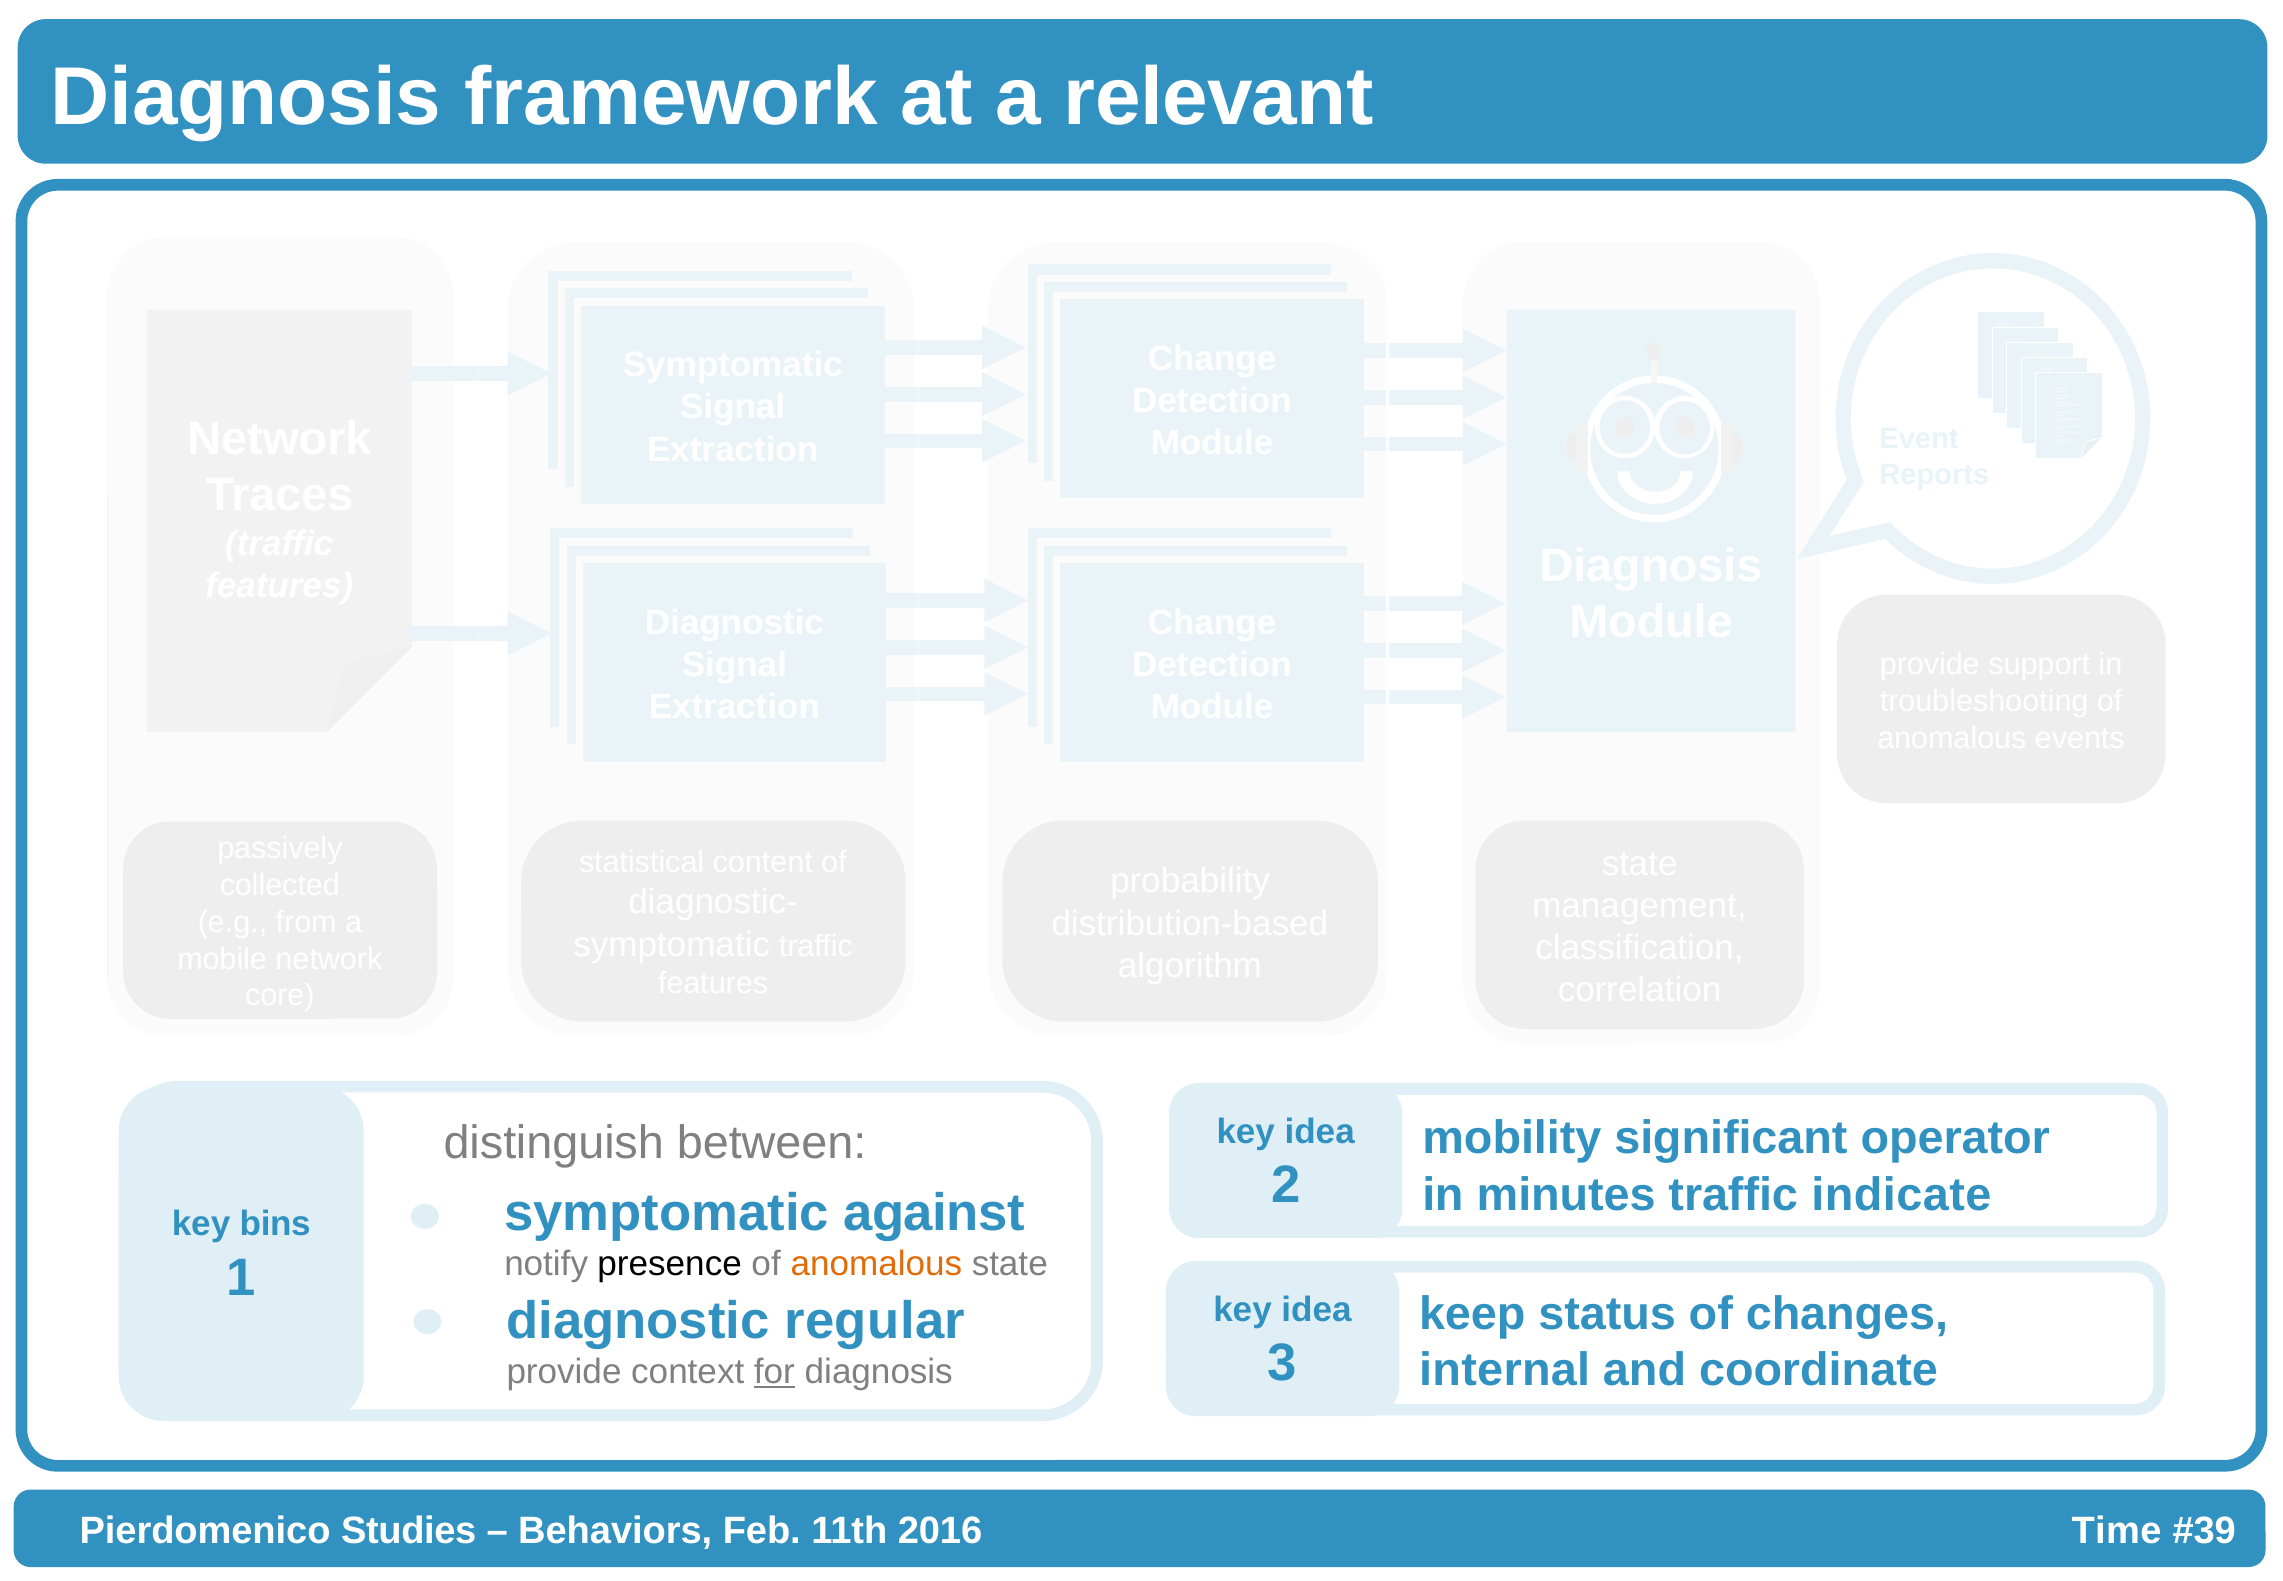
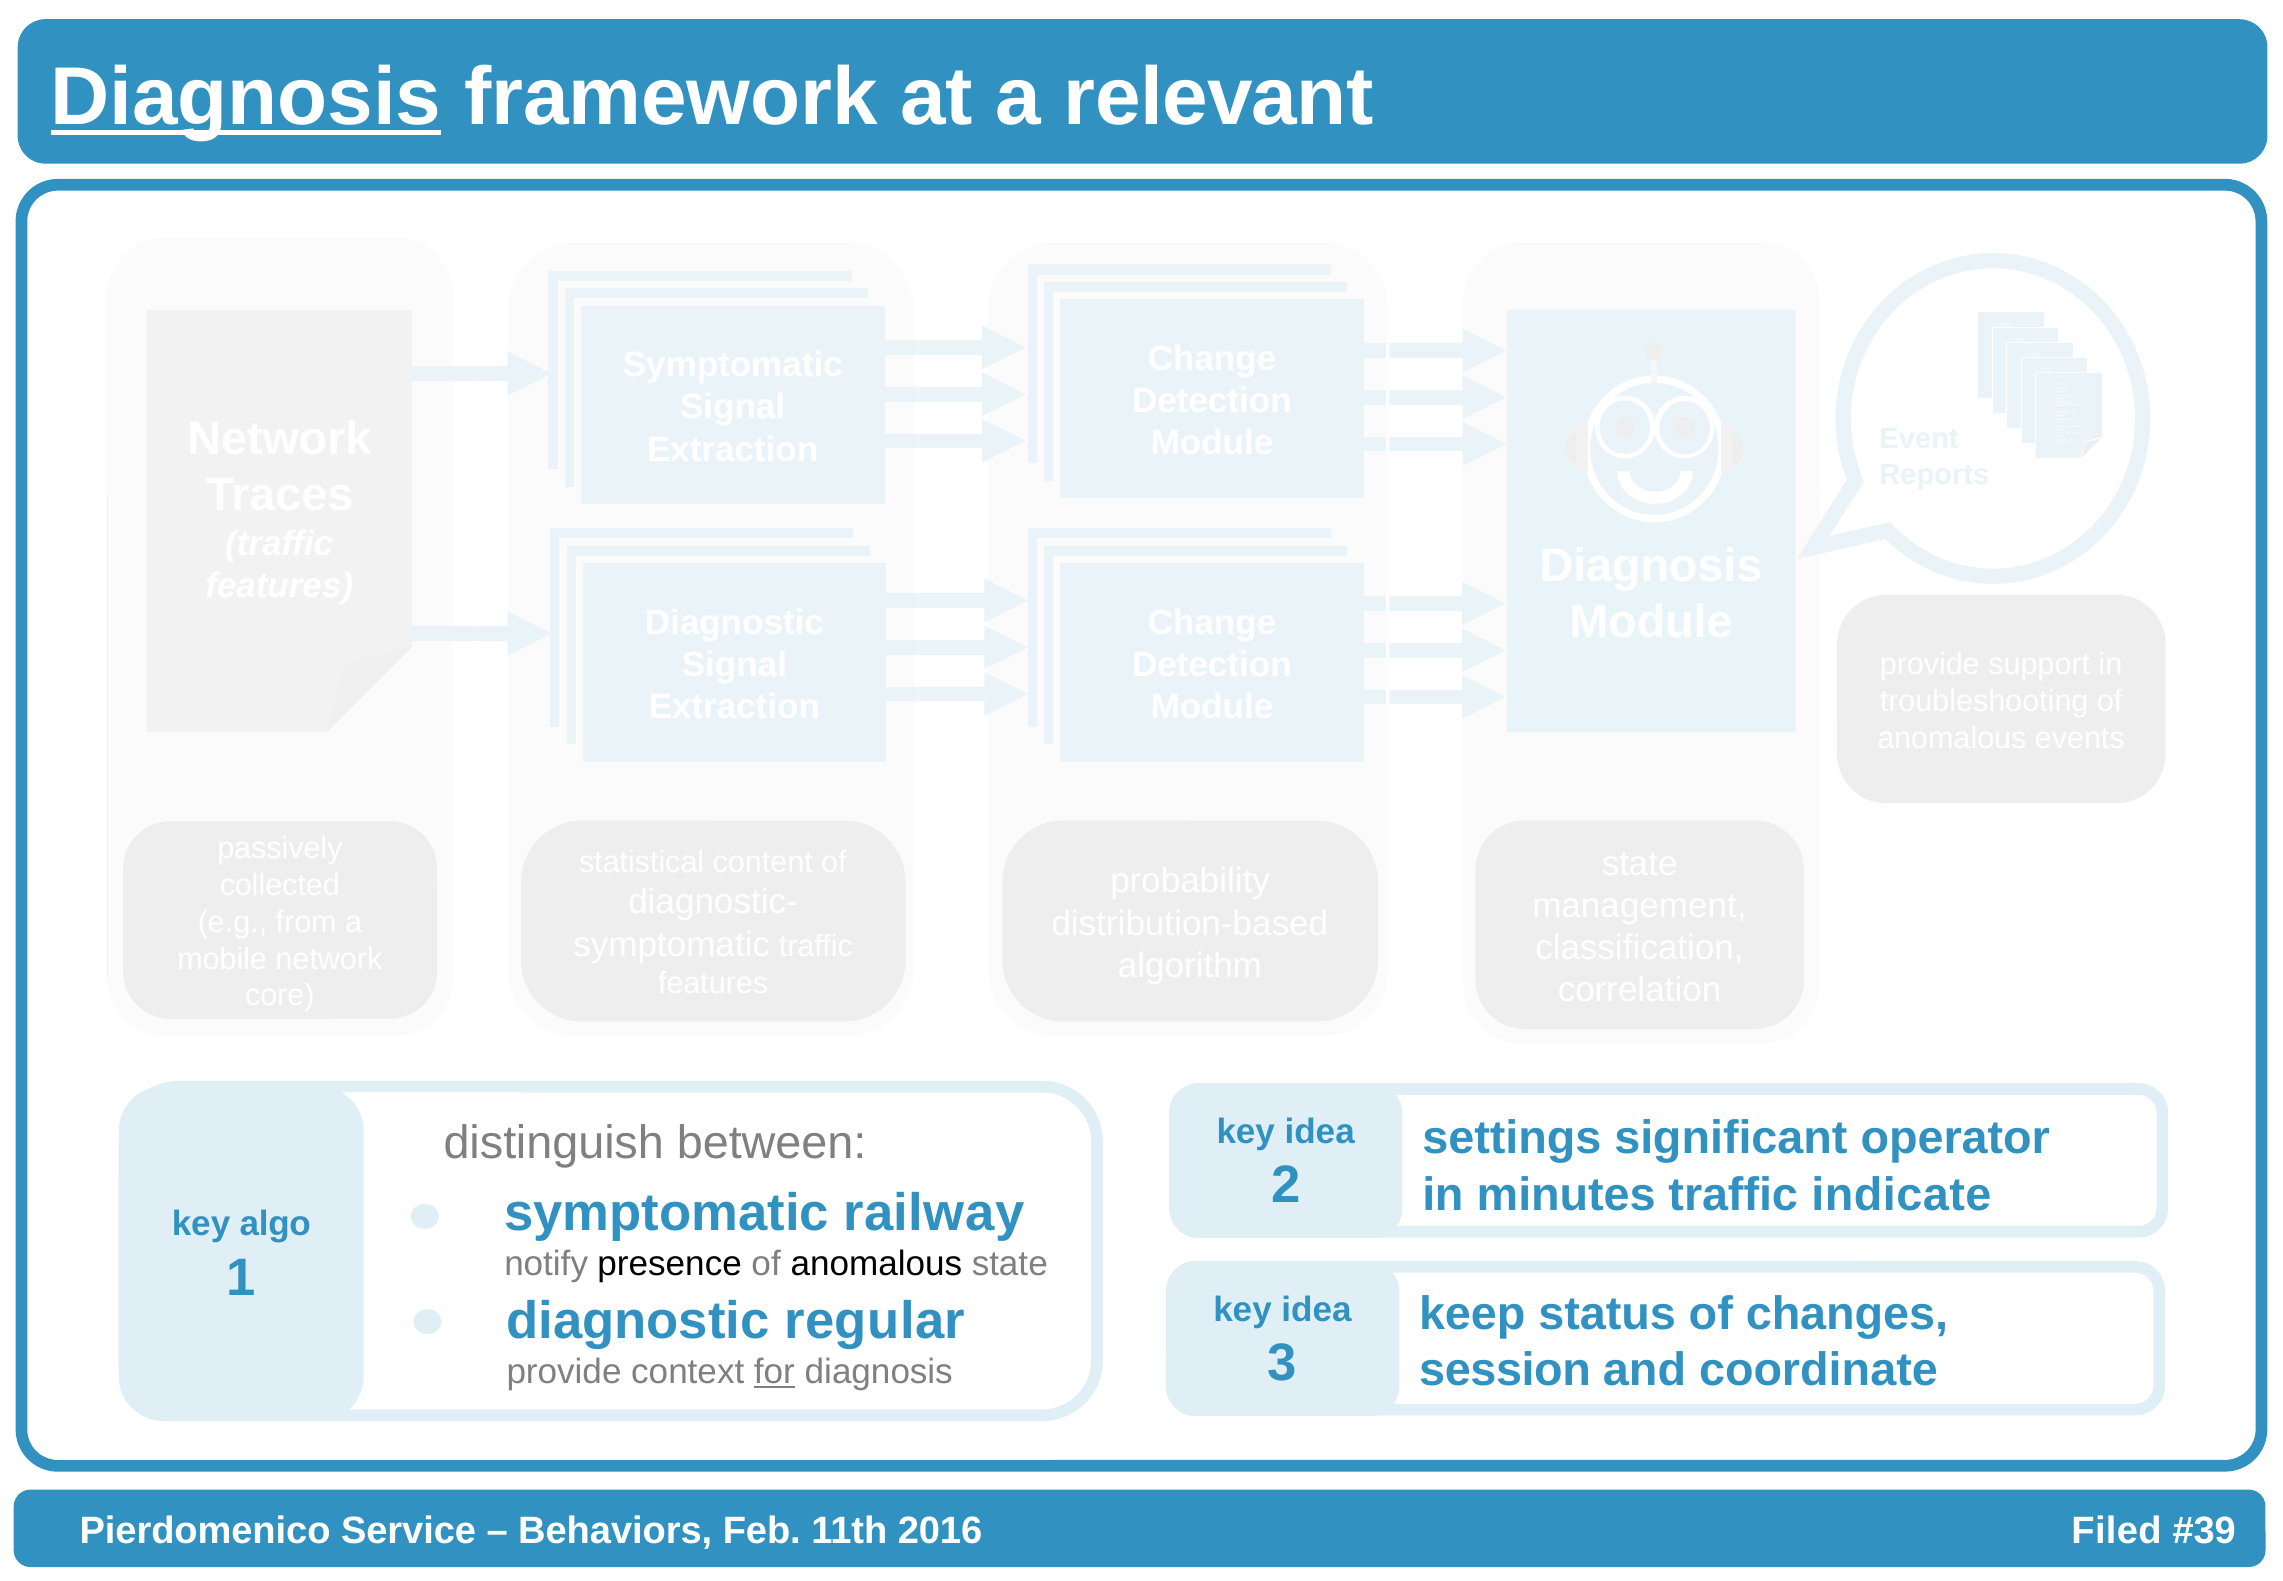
Diagnosis at (246, 97) underline: none -> present
mobility: mobility -> settings
against: against -> railway
bins: bins -> algo
anomalous at (876, 1264) colour: orange -> black
internal: internal -> session
Studies: Studies -> Service
Time: Time -> Filed
